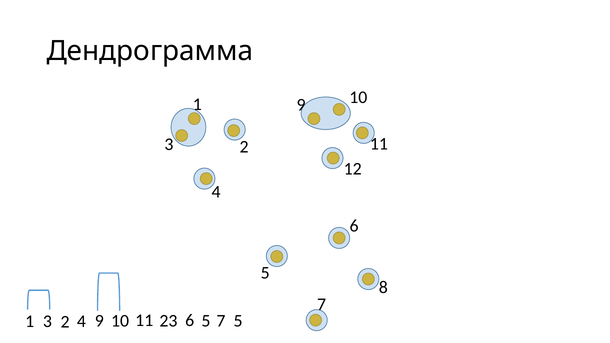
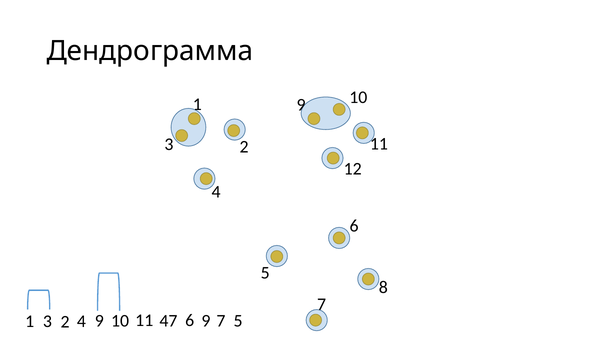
23: 23 -> 47
6 5: 5 -> 9
